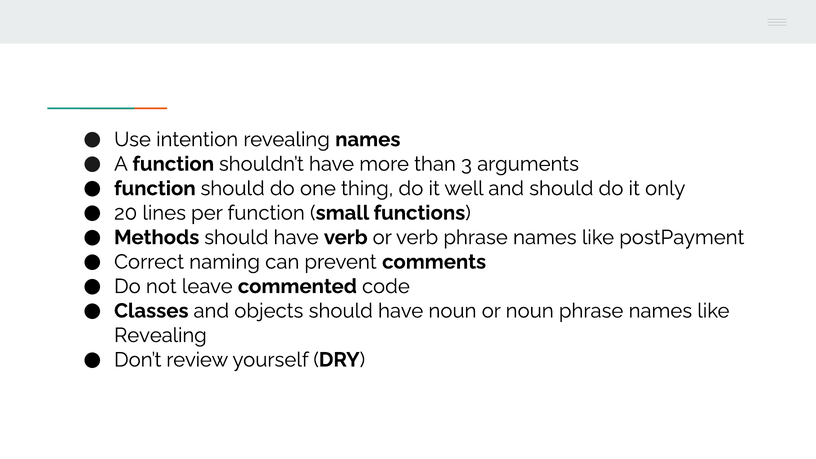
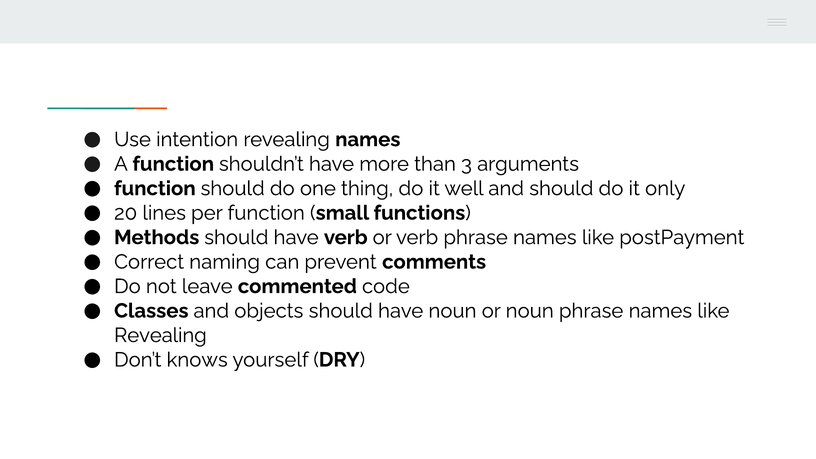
review: review -> knows
